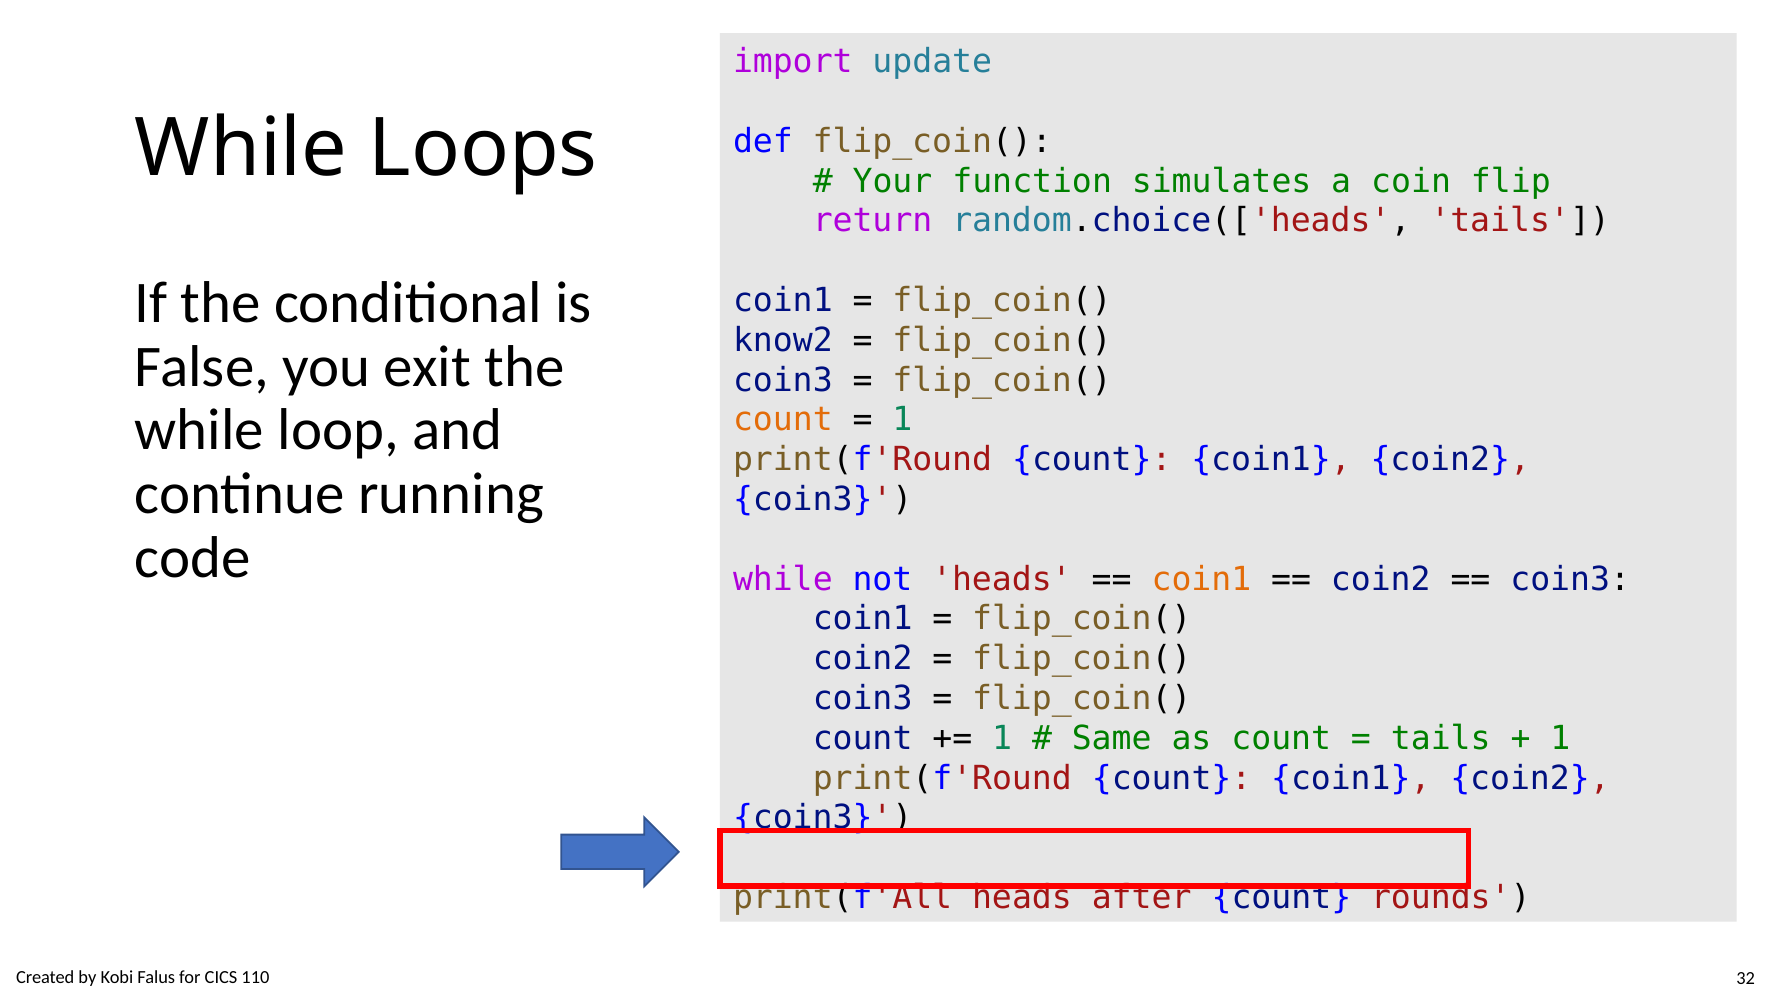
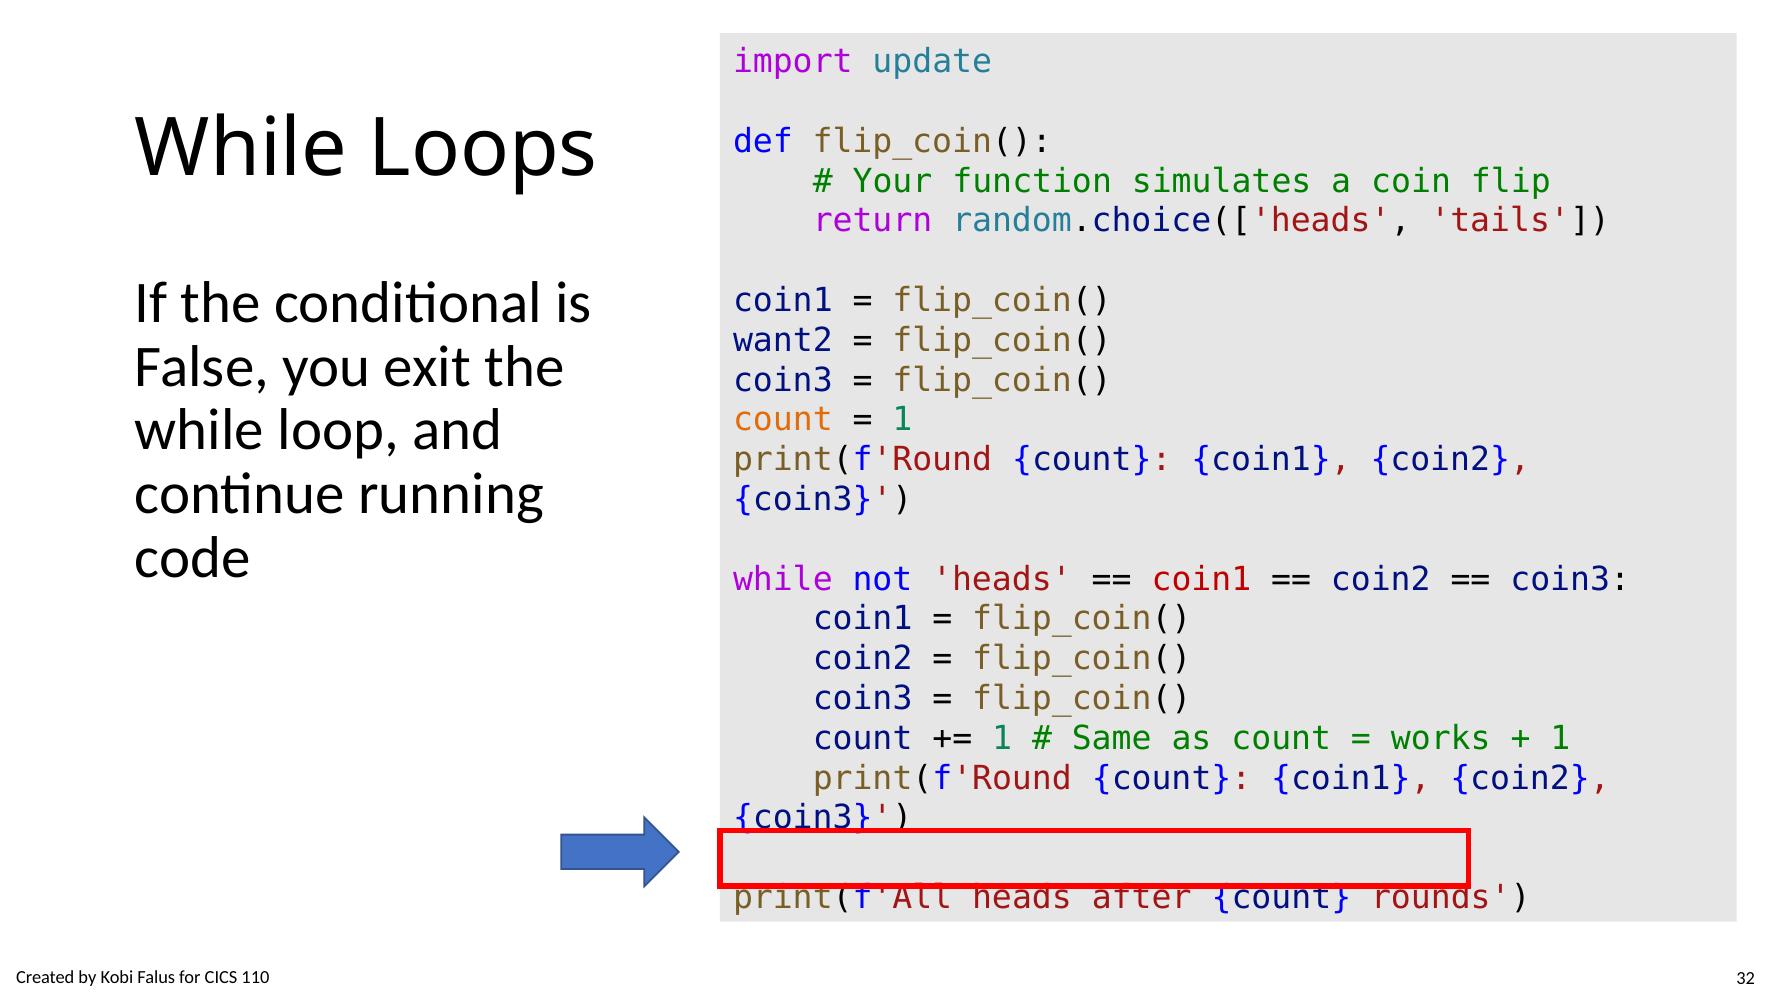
know2: know2 -> want2
coin1 at (1201, 579) colour: orange -> red
tails at (1441, 738): tails -> works
